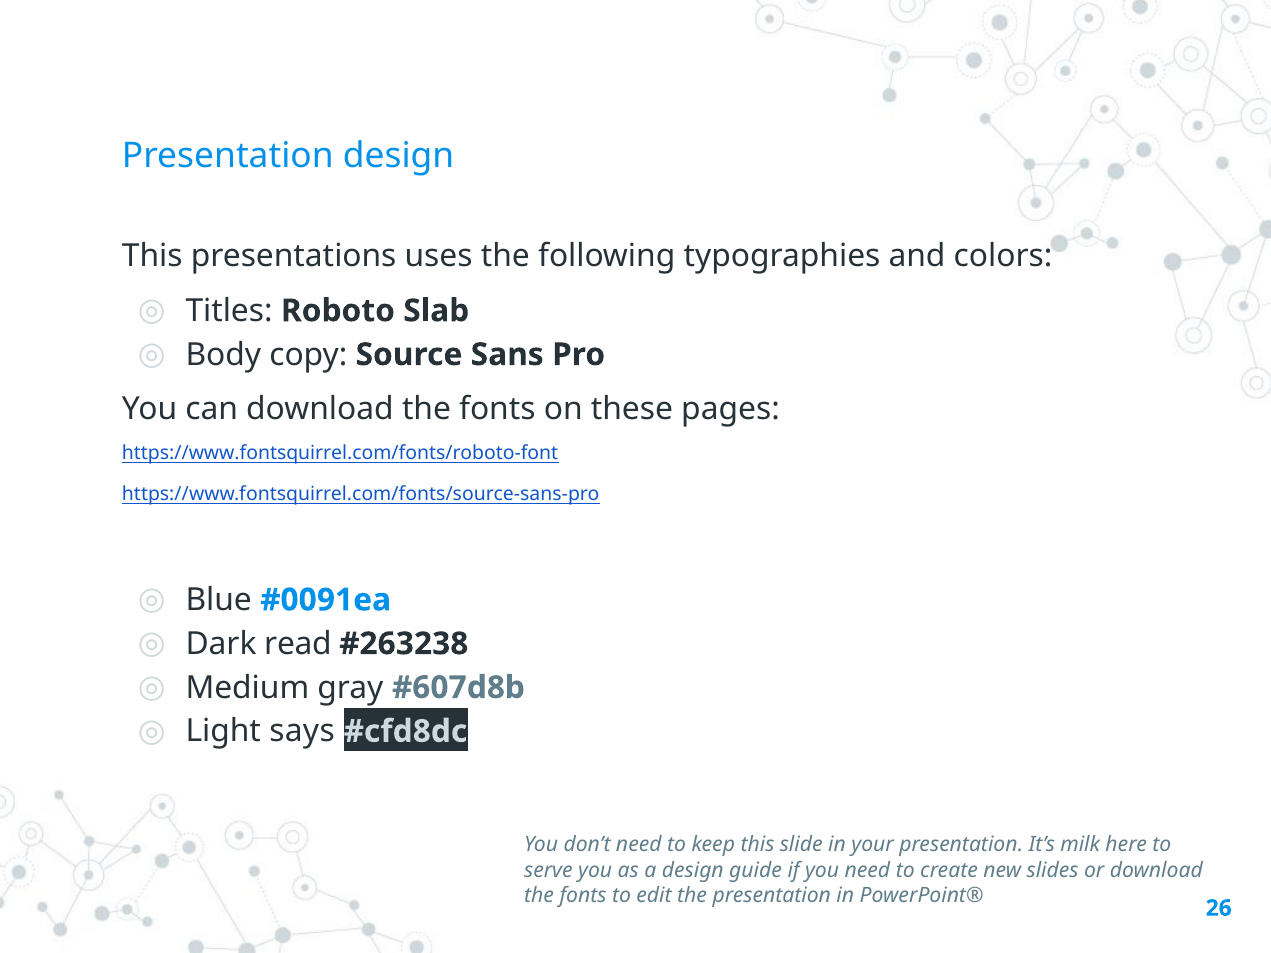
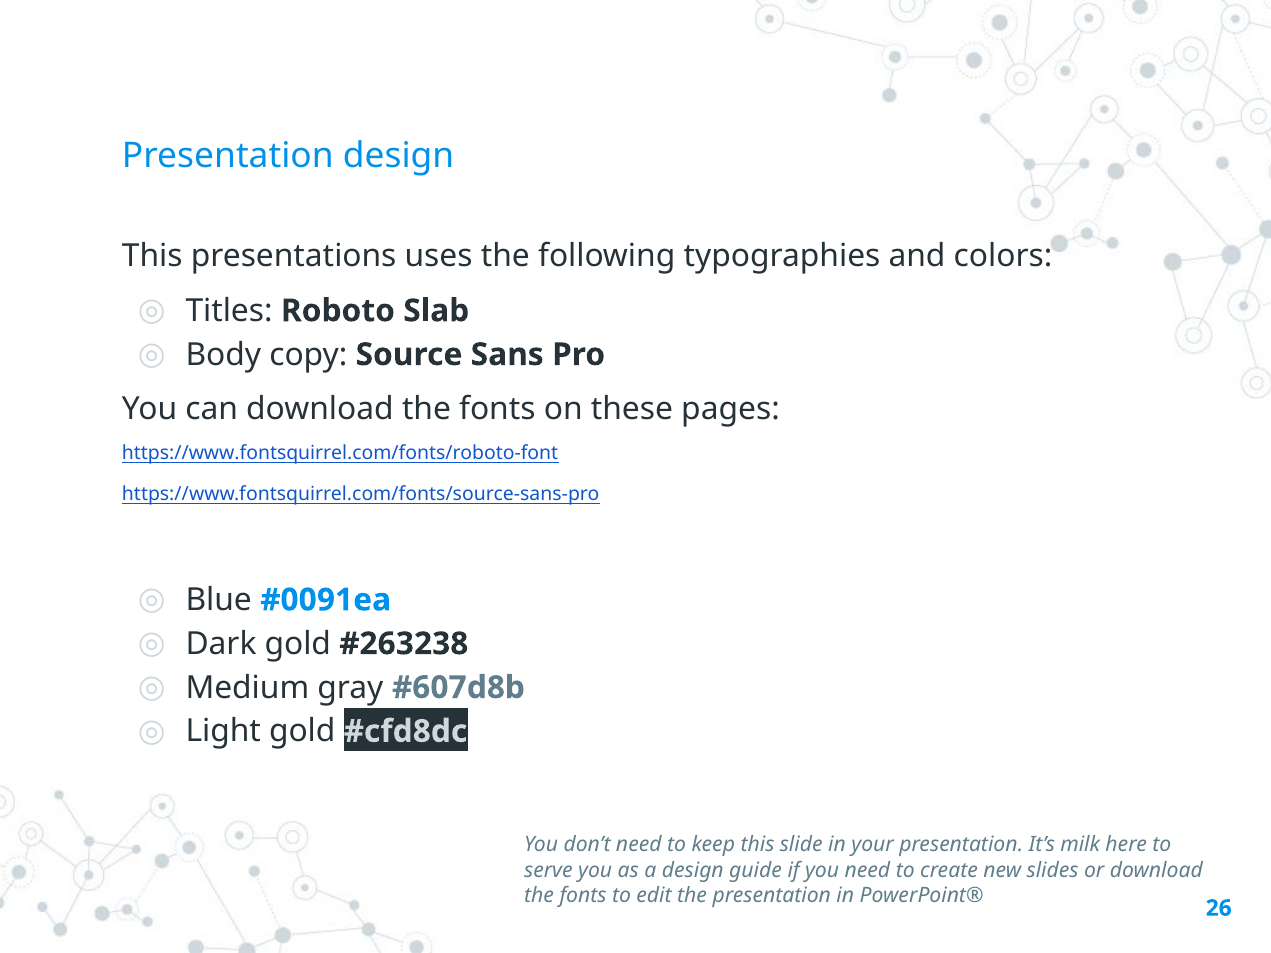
Dark read: read -> gold
Light says: says -> gold
